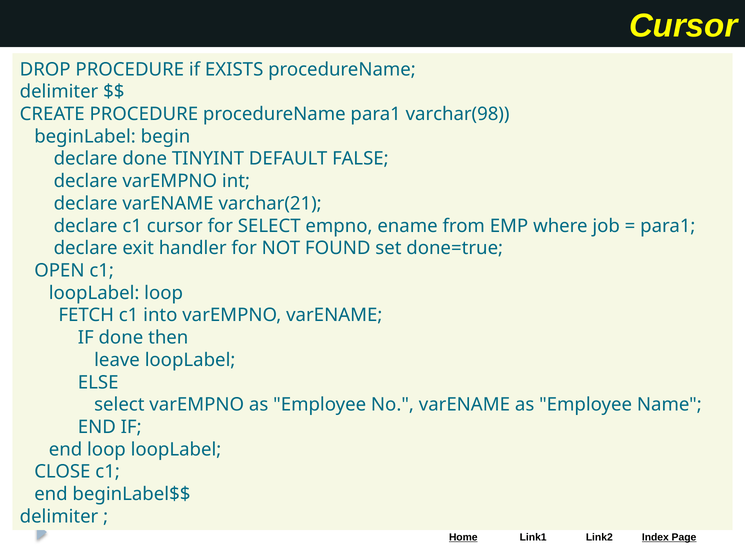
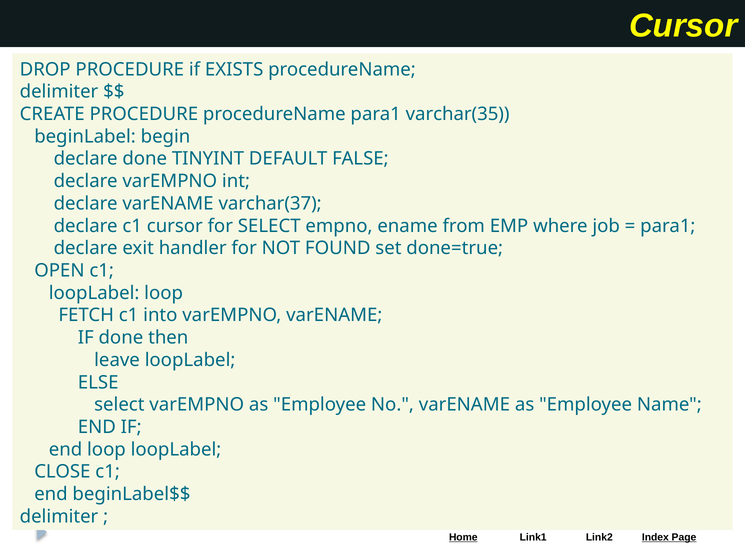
varchar(98: varchar(98 -> varchar(35
varchar(21: varchar(21 -> varchar(37
